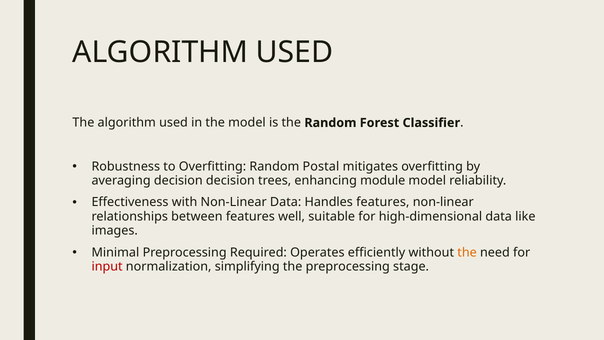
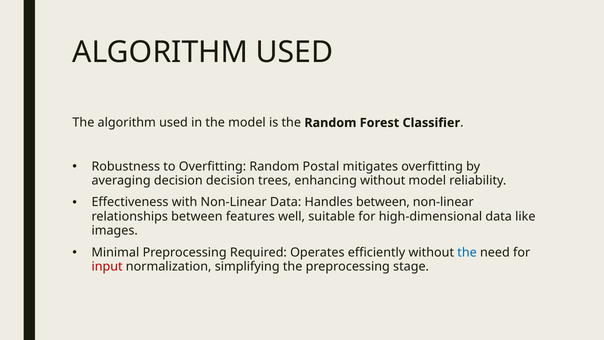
enhancing module: module -> without
Handles features: features -> between
the at (467, 252) colour: orange -> blue
